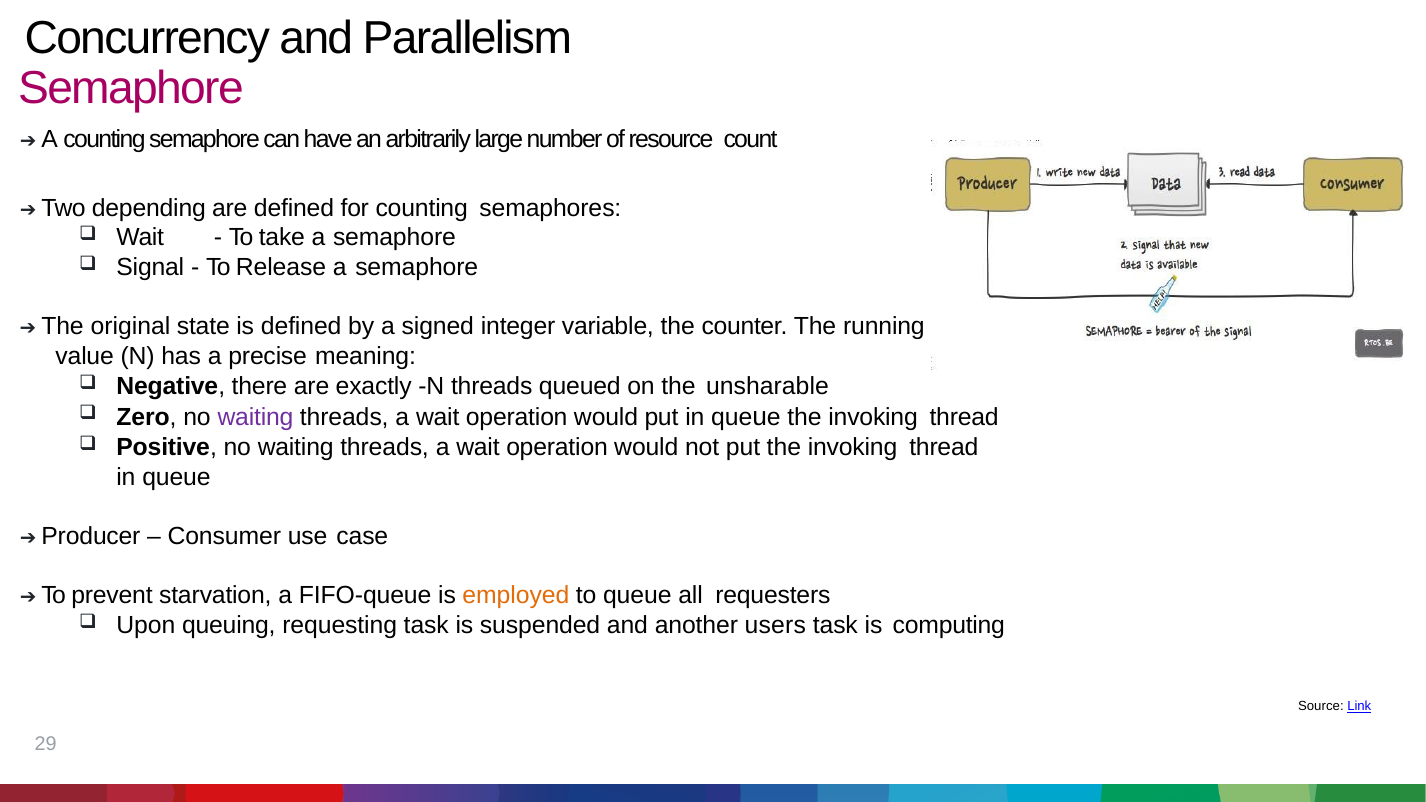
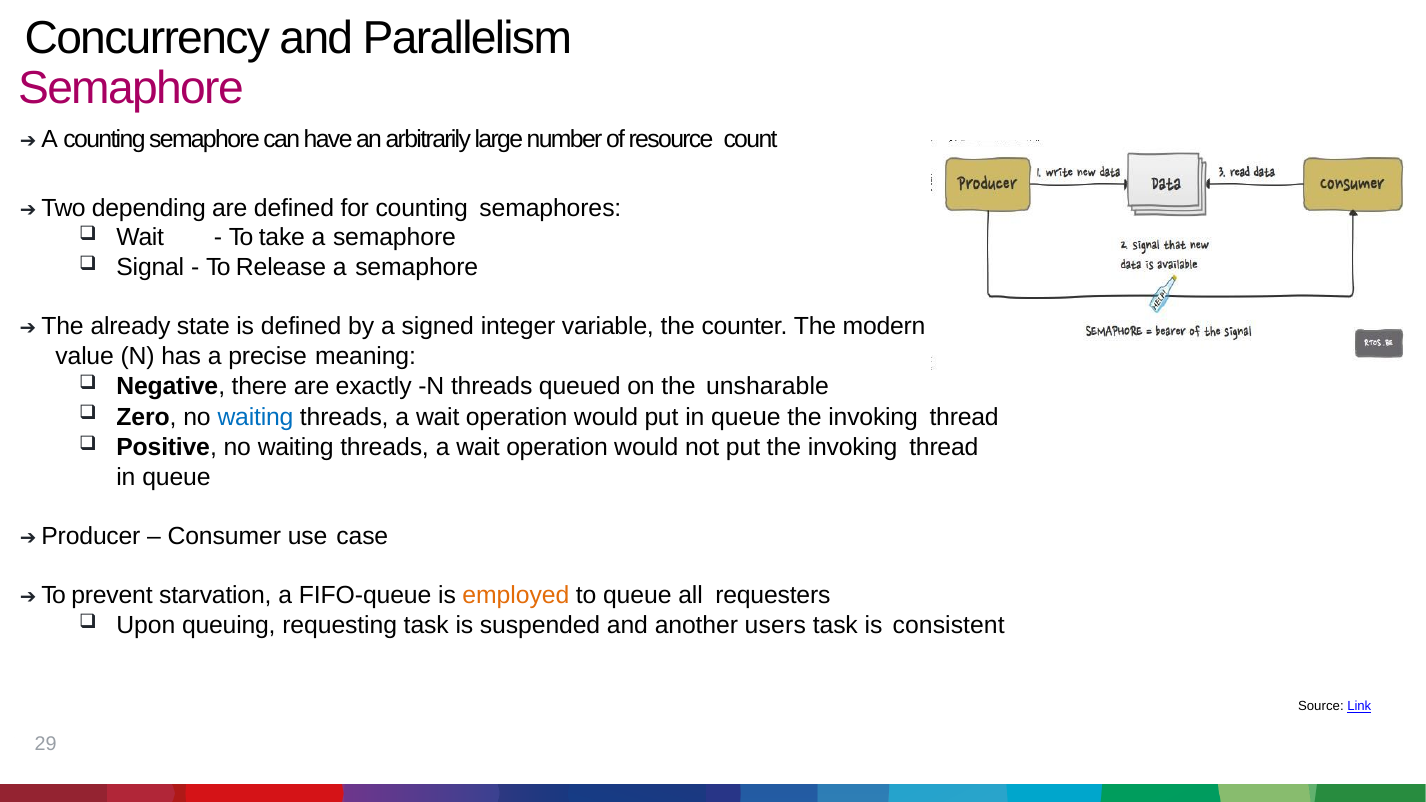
original: original -> already
running: running -> modern
waiting at (255, 417) colour: purple -> blue
computing: computing -> consistent
